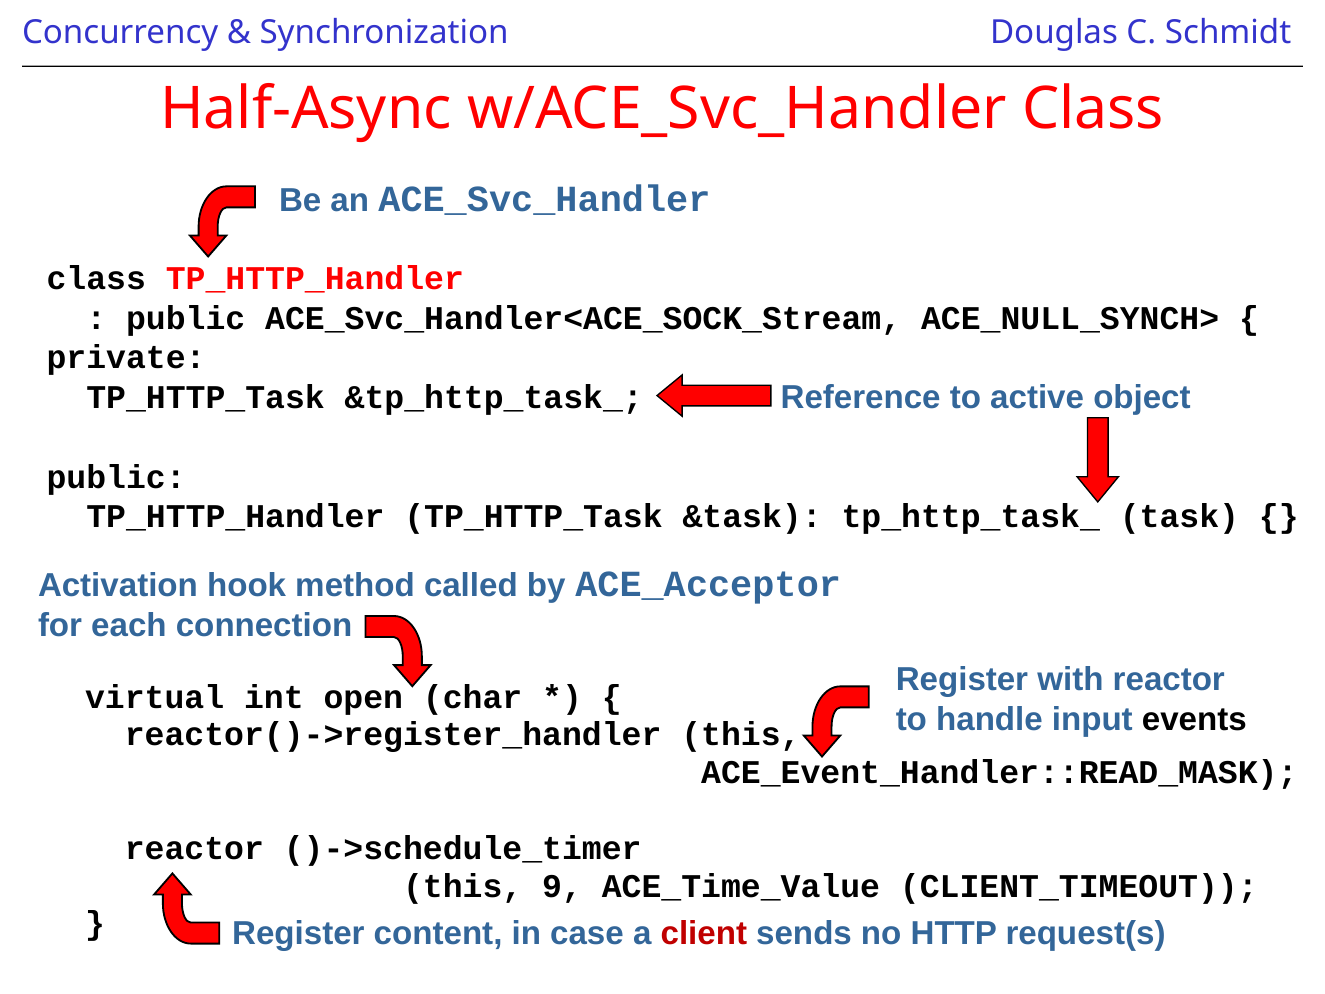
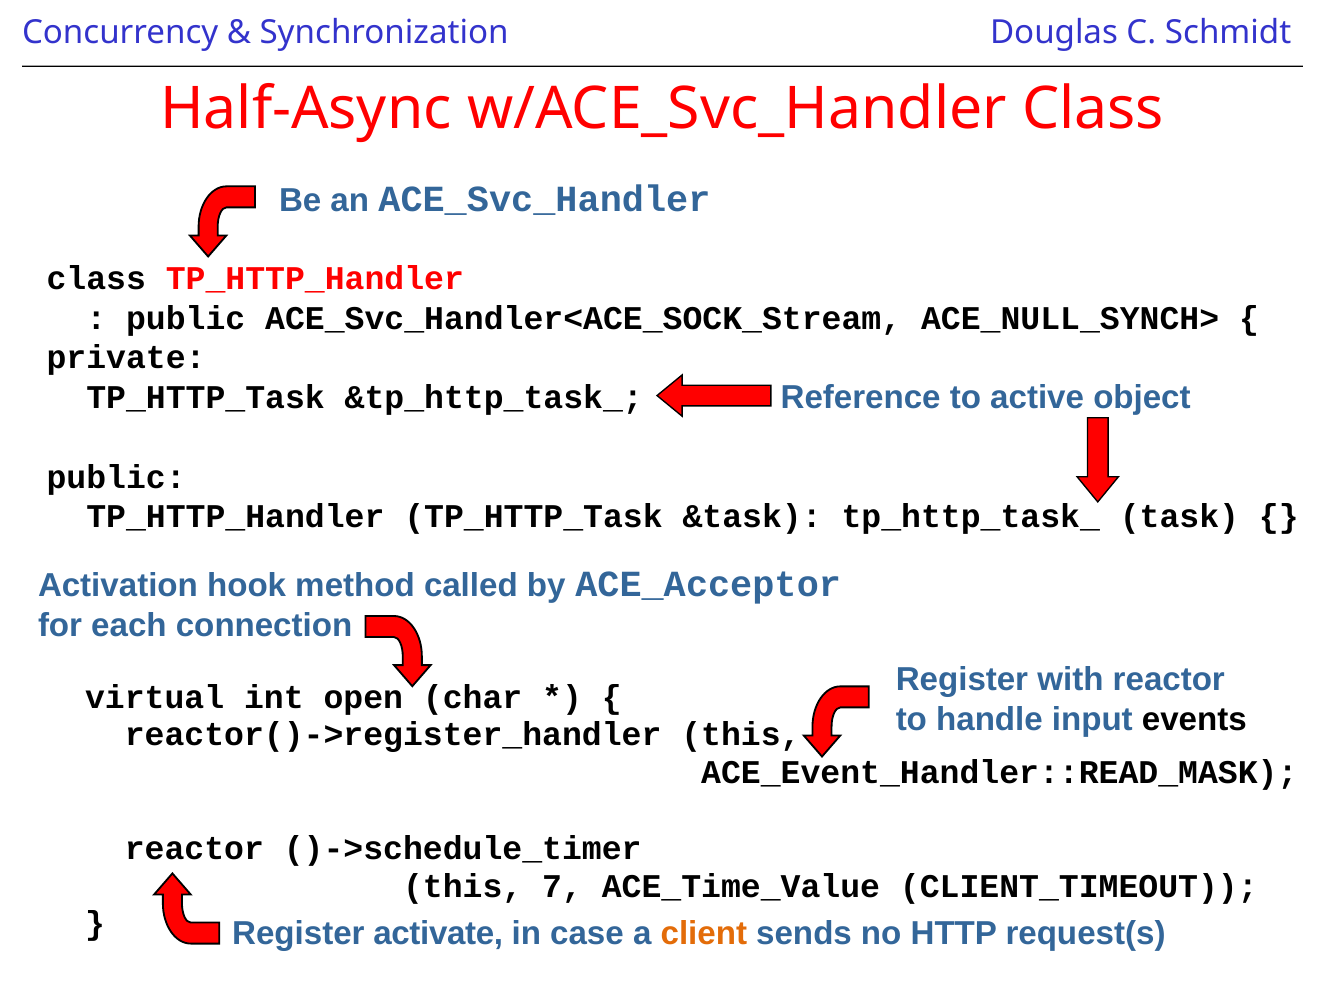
9: 9 -> 7
content: content -> activate
client colour: red -> orange
